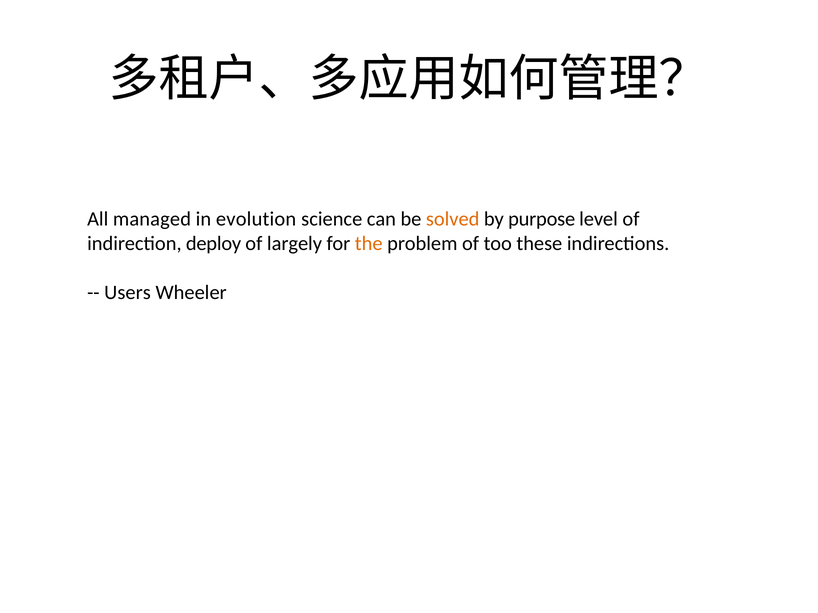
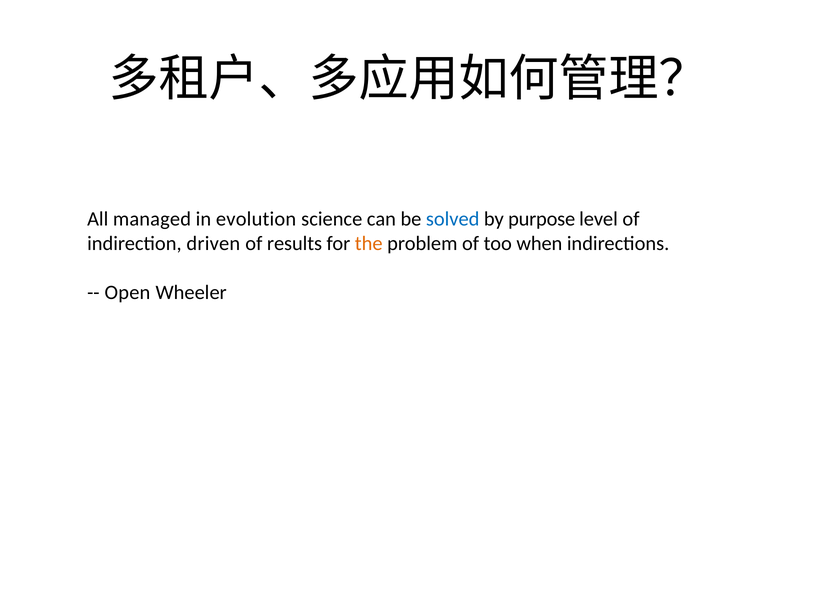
solved colour: orange -> blue
deploy: deploy -> driven
largely: largely -> results
these: these -> when
Users: Users -> Open
